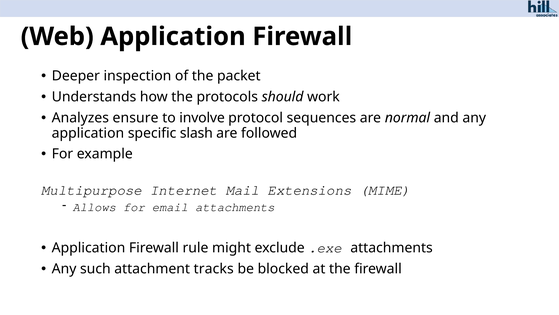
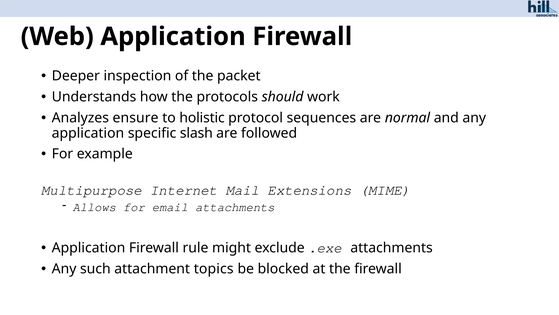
involve: involve -> holistic
tracks: tracks -> topics
